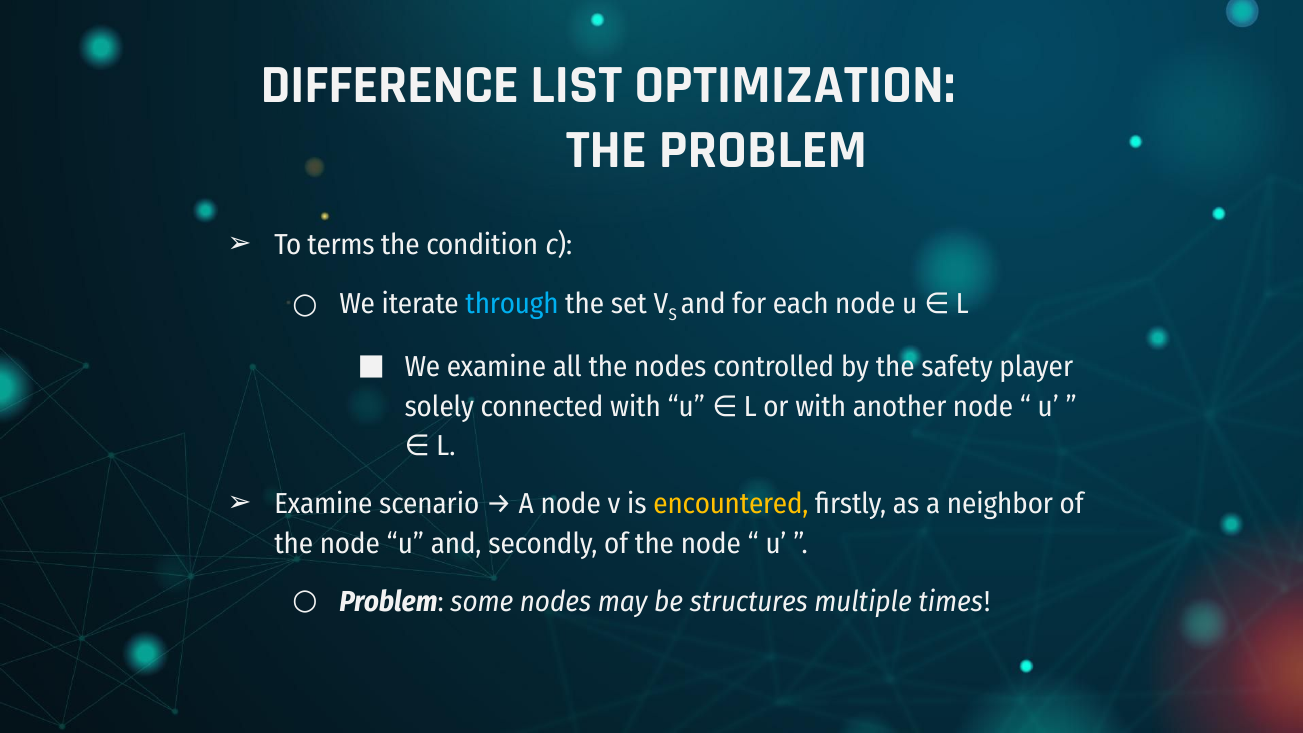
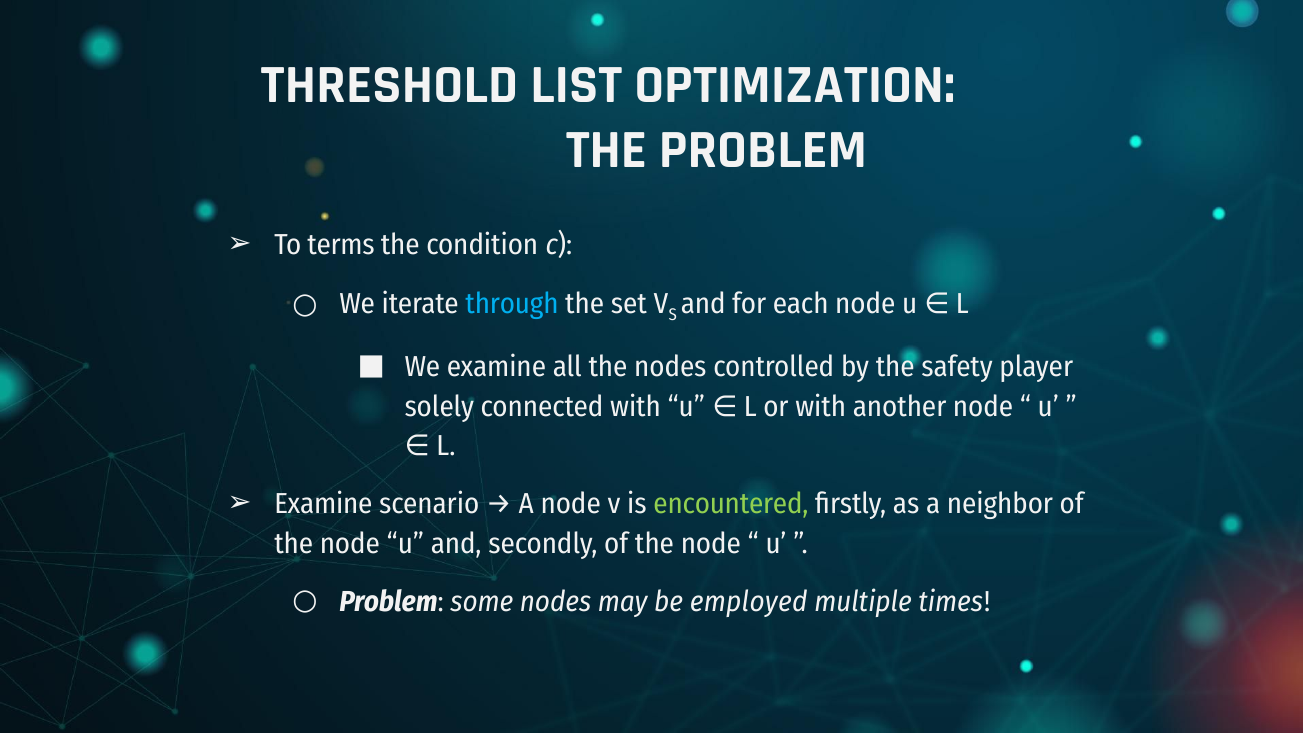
DIFFERENCE: DIFFERENCE -> THRESHOLD
encountered colour: yellow -> light green
structures: structures -> employed
